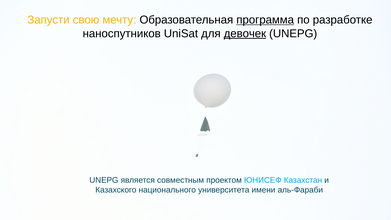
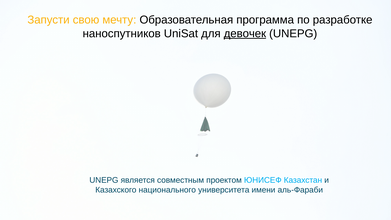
программа underline: present -> none
